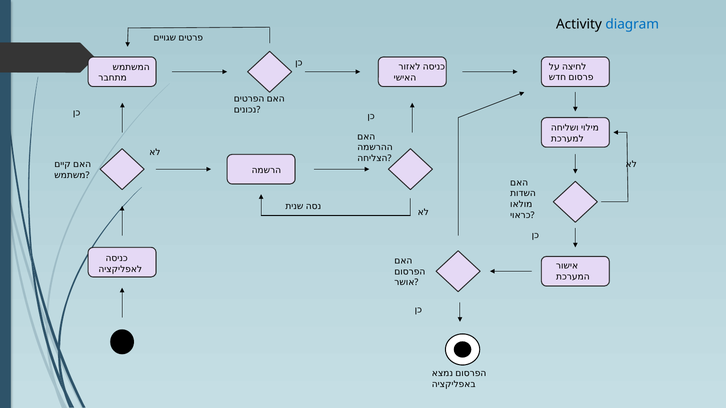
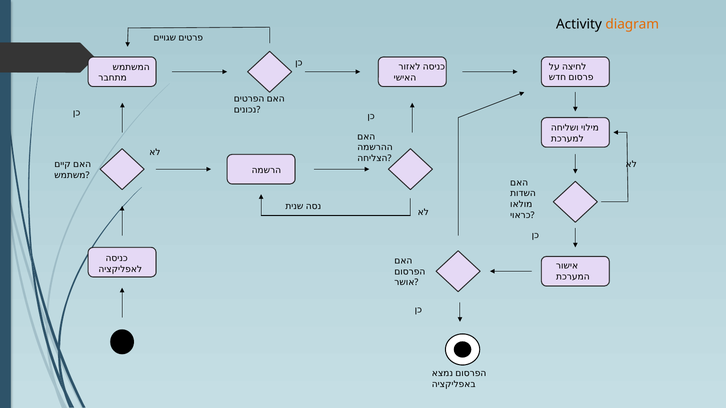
diagram colour: blue -> orange
